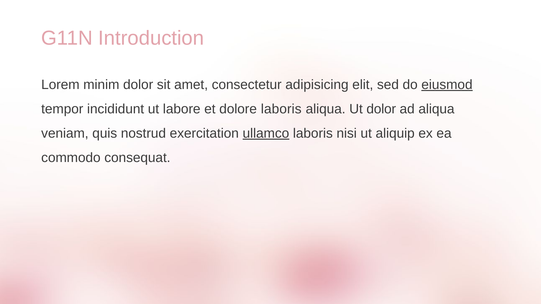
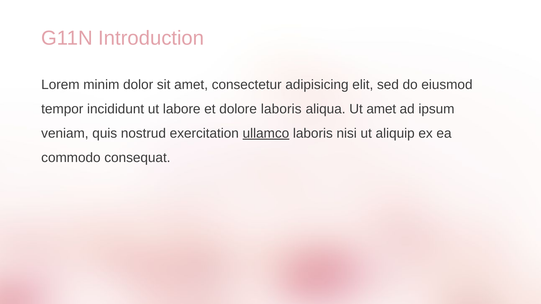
eiusmod underline: present -> none
Ut dolor: dolor -> amet
ad aliqua: aliqua -> ipsum
